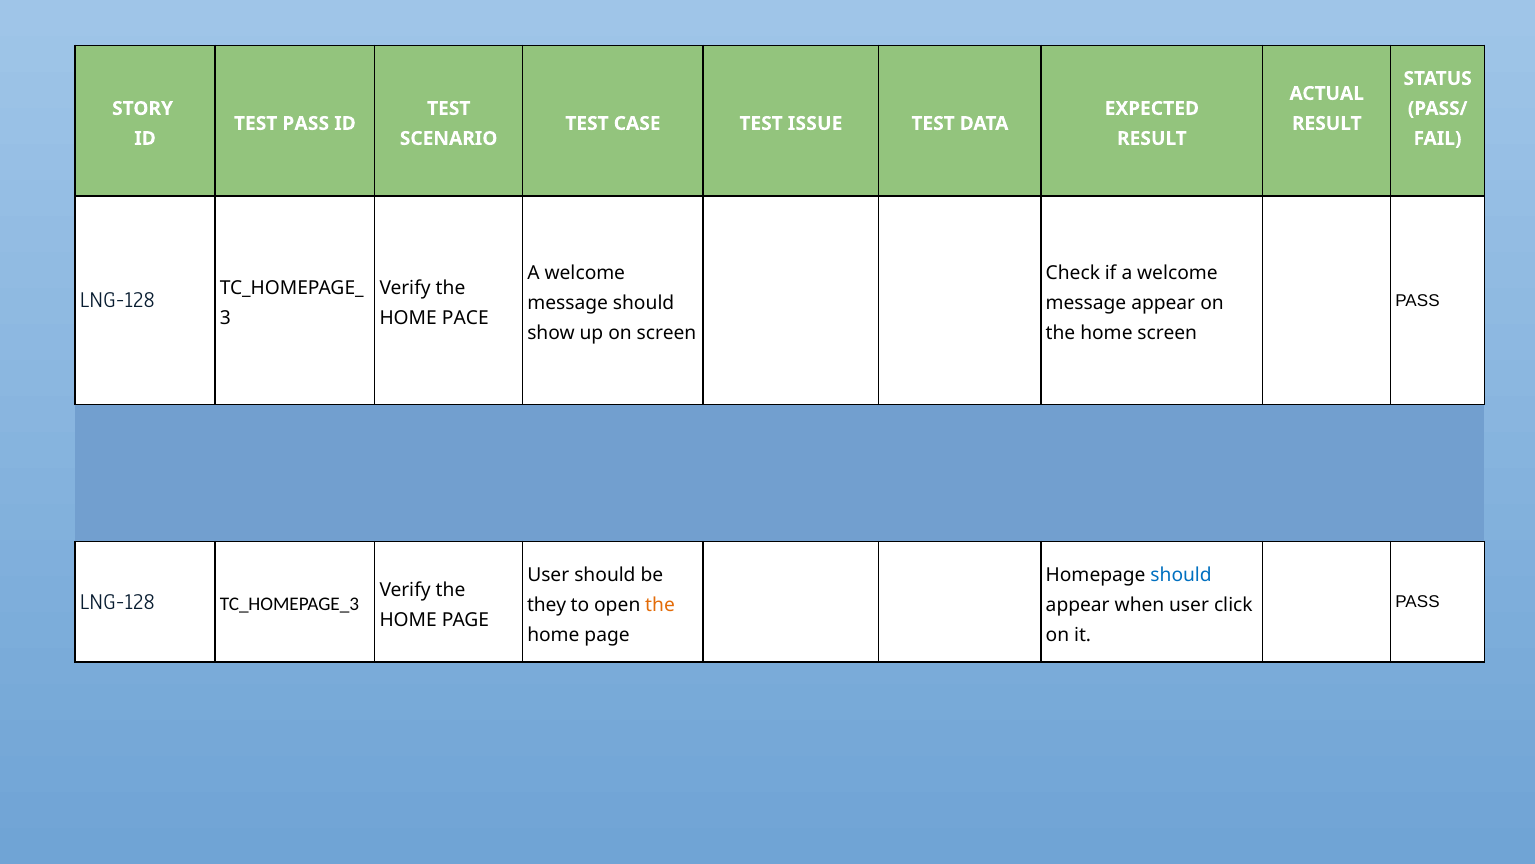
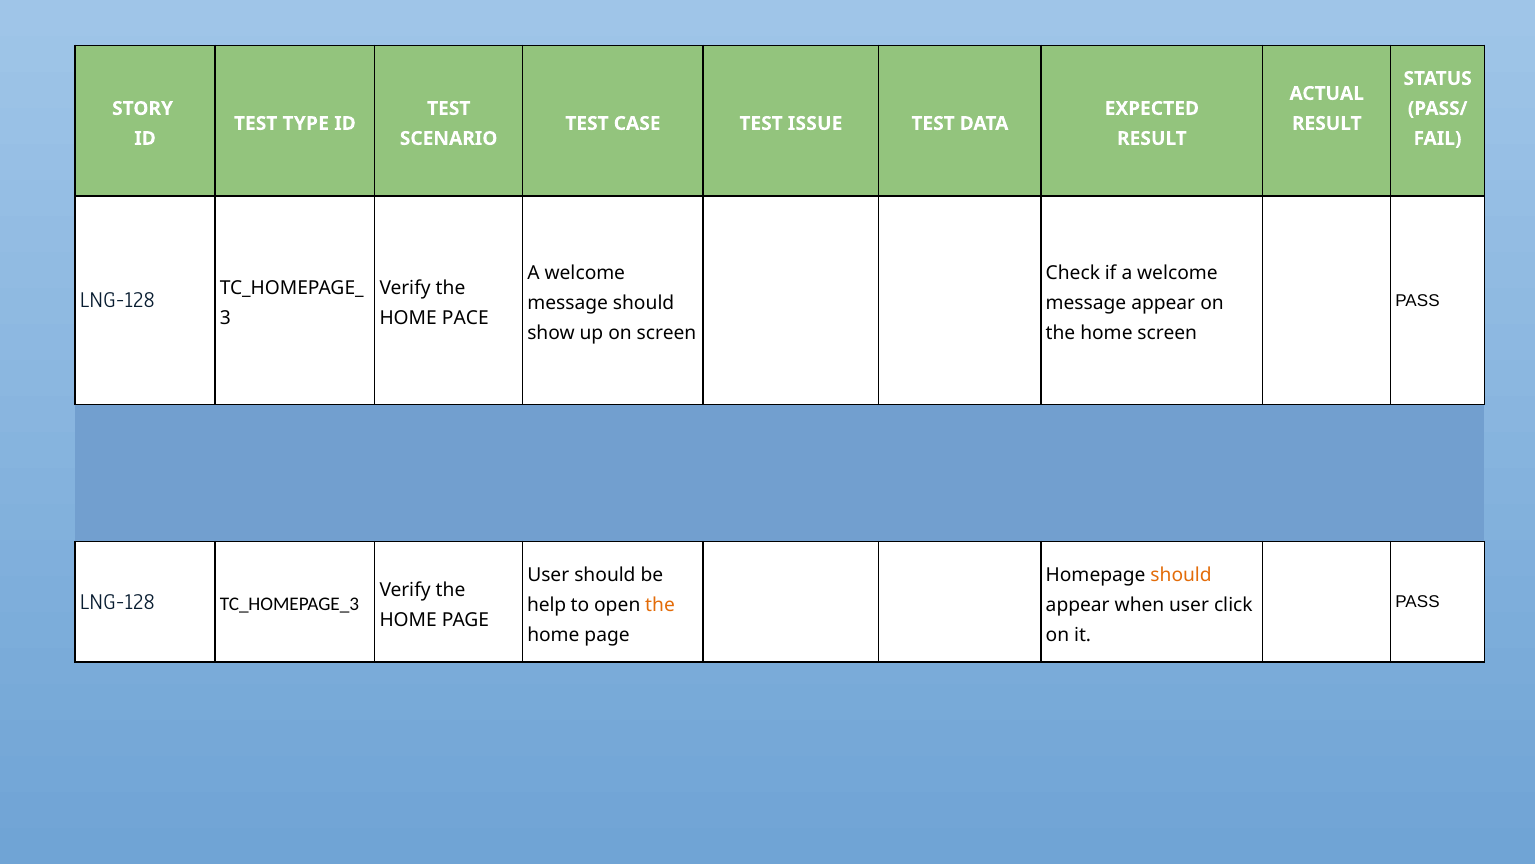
TEST PASS: PASS -> TYPE
should at (1181, 574) colour: blue -> orange
they: they -> help
